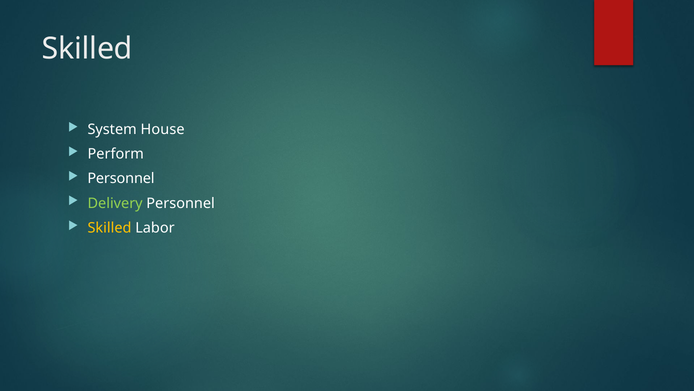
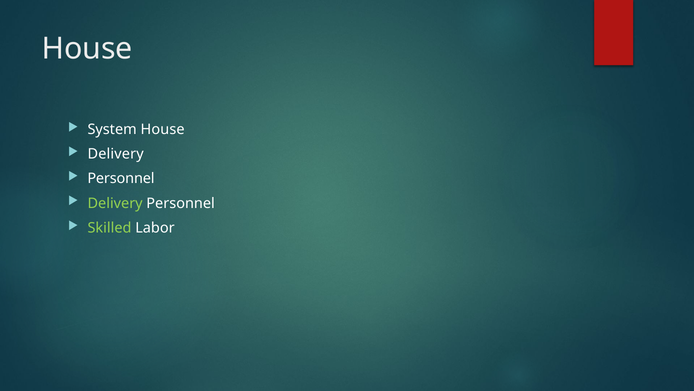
Skilled at (87, 49): Skilled -> House
Perform at (116, 154): Perform -> Delivery
Skilled at (110, 228) colour: yellow -> light green
